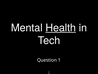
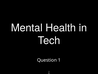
Health underline: present -> none
